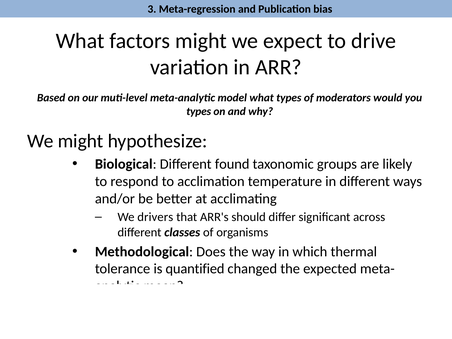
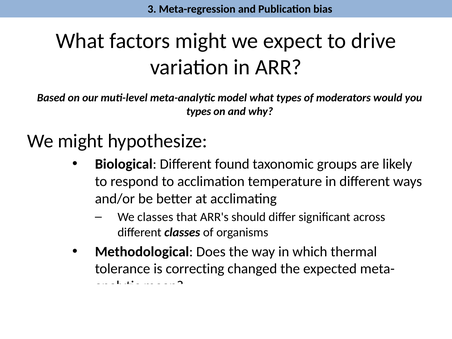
We drivers: drivers -> classes
quantified at (195, 269): quantified -> correcting
